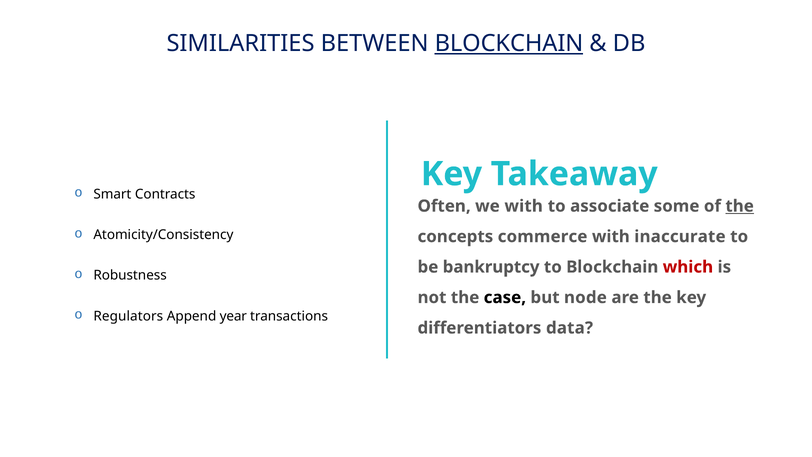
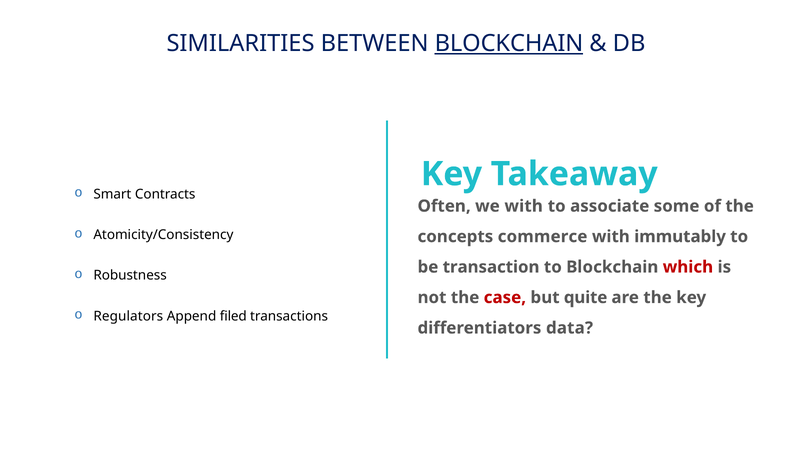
the at (740, 206) underline: present -> none
inaccurate: inaccurate -> immutably
bankruptcy: bankruptcy -> transaction
case colour: black -> red
node: node -> quite
year: year -> filed
